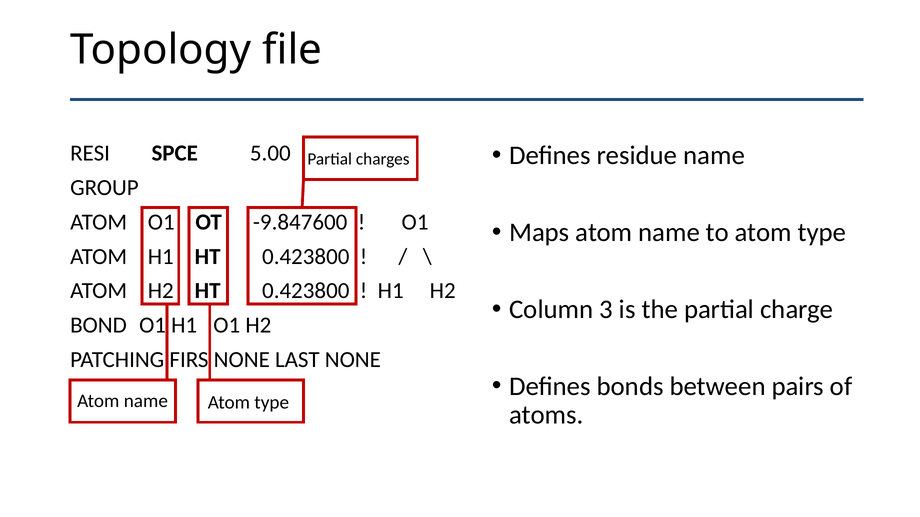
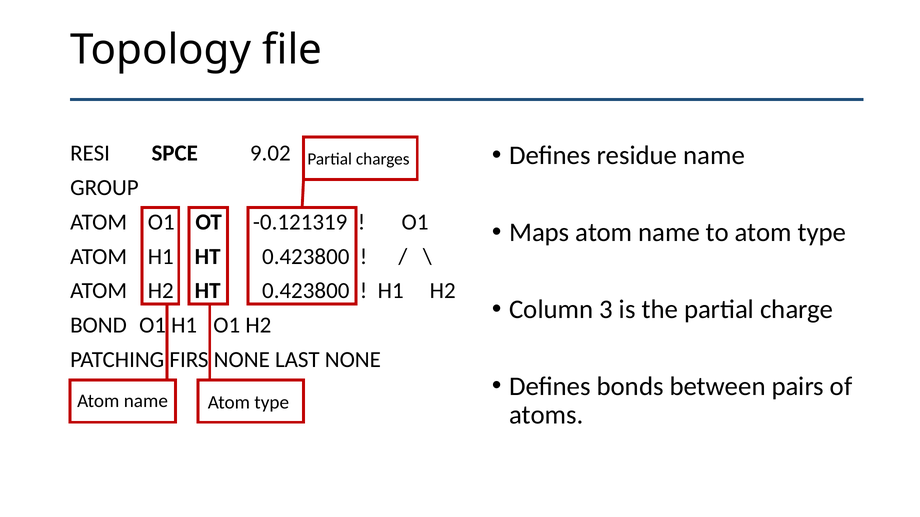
5.00: 5.00 -> 9.02
-9.847600: -9.847600 -> -0.121319
